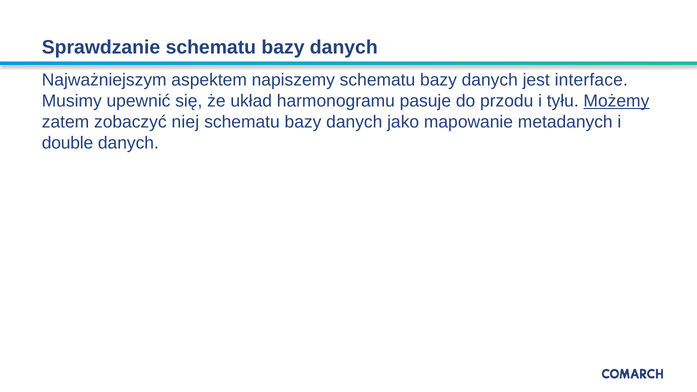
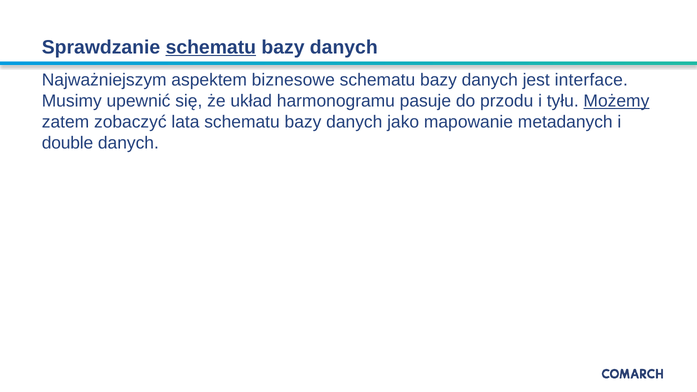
schematu at (211, 47) underline: none -> present
napiszemy: napiszemy -> biznesowe
niej: niej -> lata
